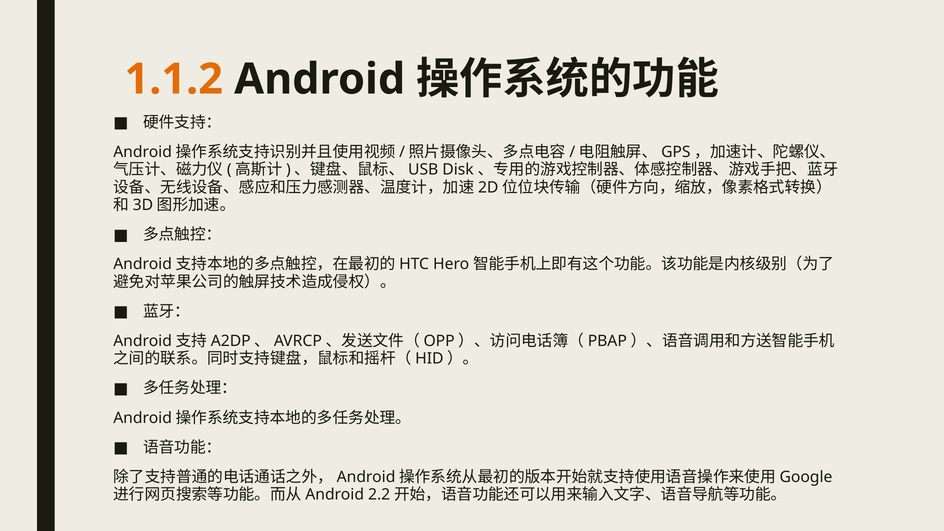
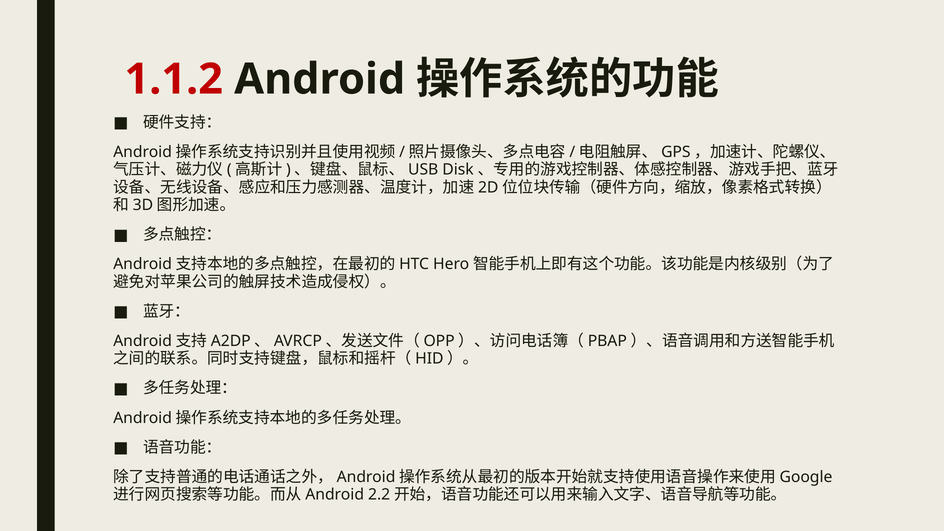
1.1.2 colour: orange -> red
